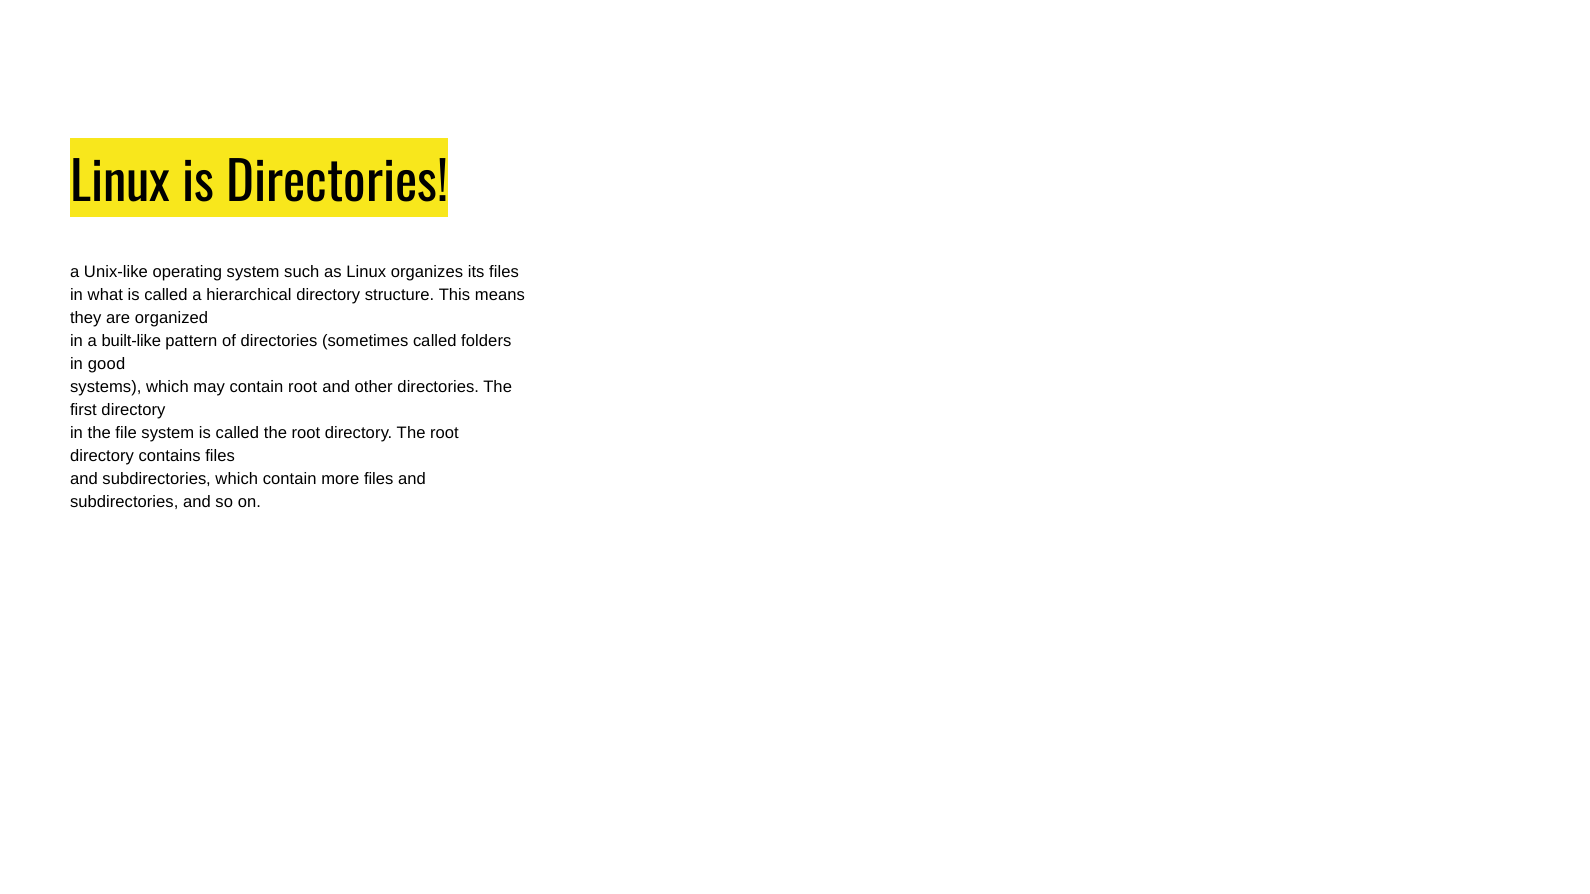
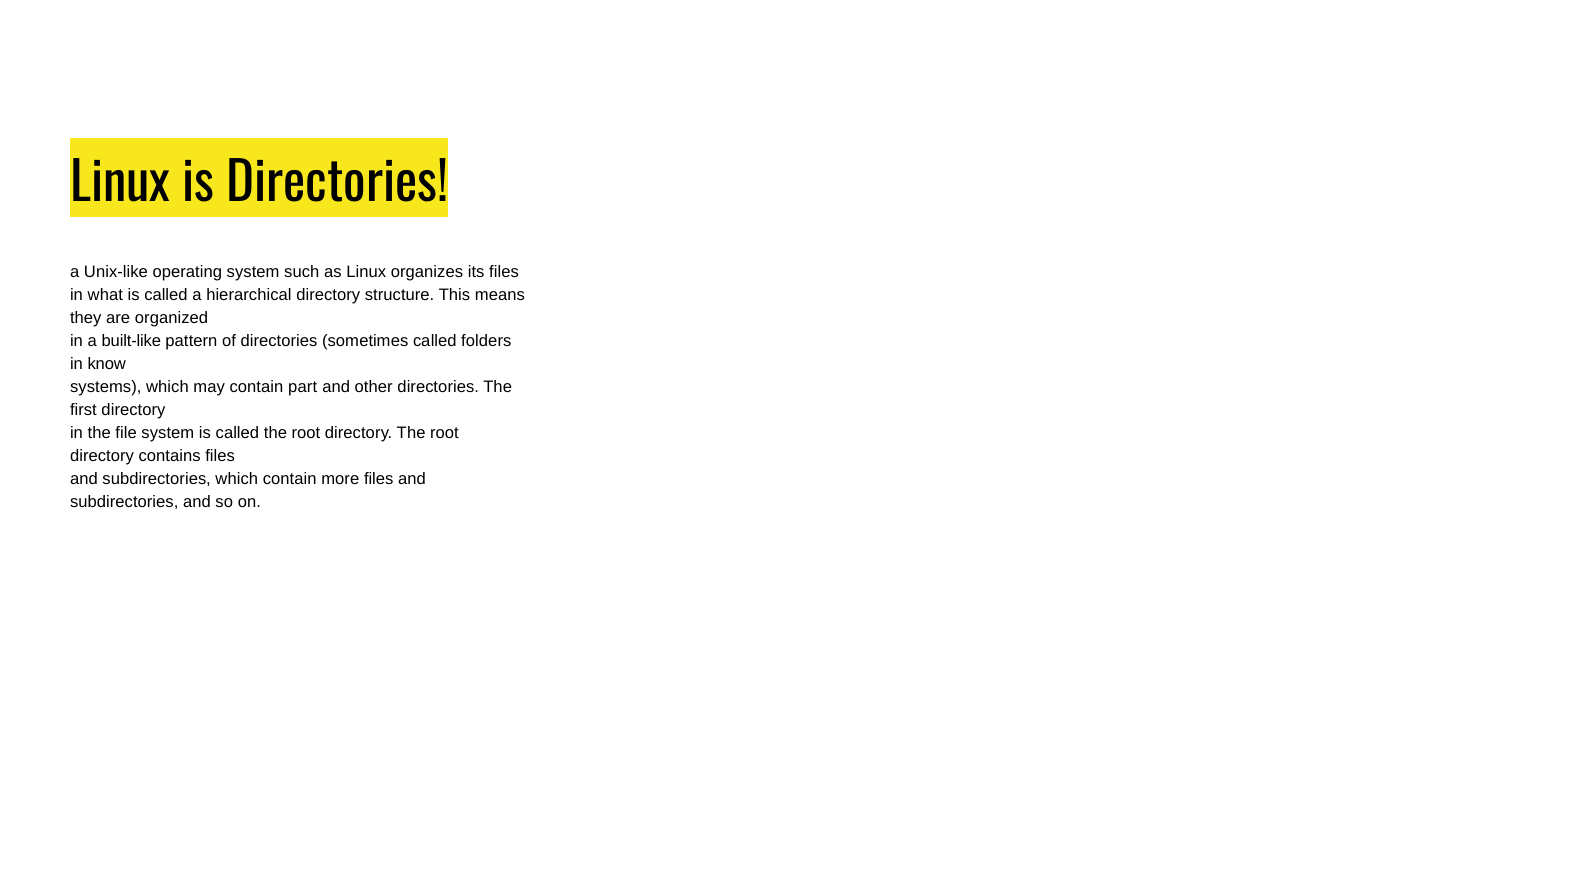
good: good -> know
contain root: root -> part
